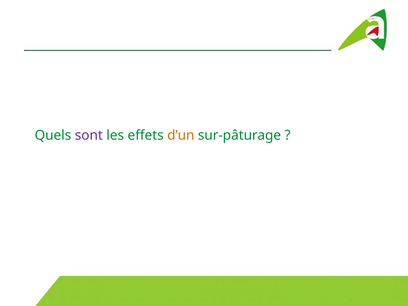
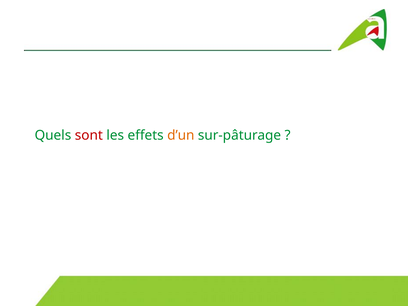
sont colour: purple -> red
